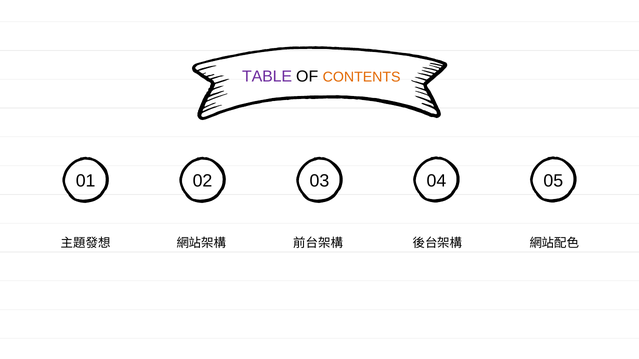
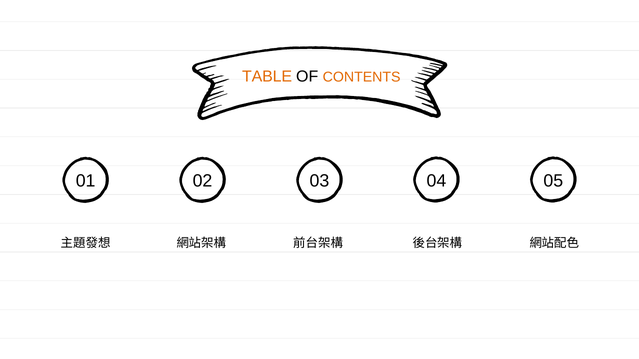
TABLE colour: purple -> orange
